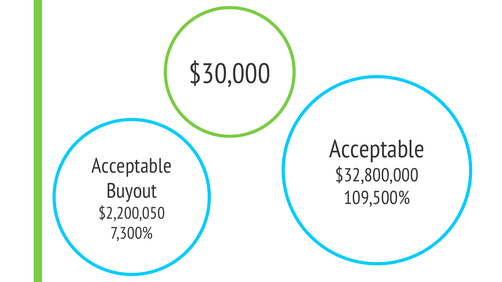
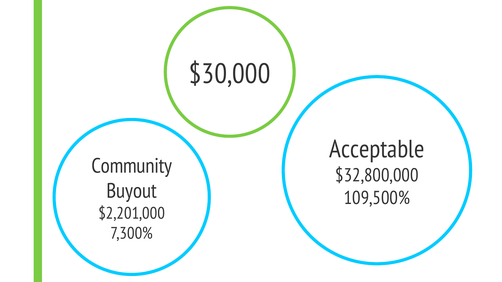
Acceptable at (132, 166): Acceptable -> Community
$2,200,050: $2,200,050 -> $2,201,000
